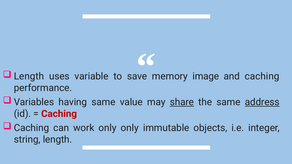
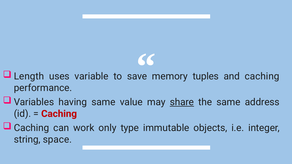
image: image -> tuples
address underline: present -> none
only only: only -> type
string length: length -> space
